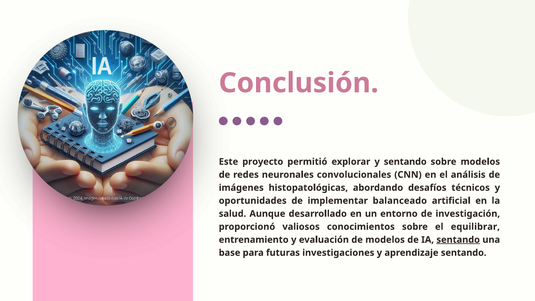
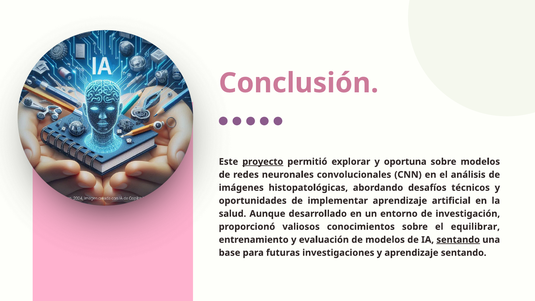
proyecto underline: none -> present
y sentando: sentando -> oportuna
implementar balanceado: balanceado -> aprendizaje
